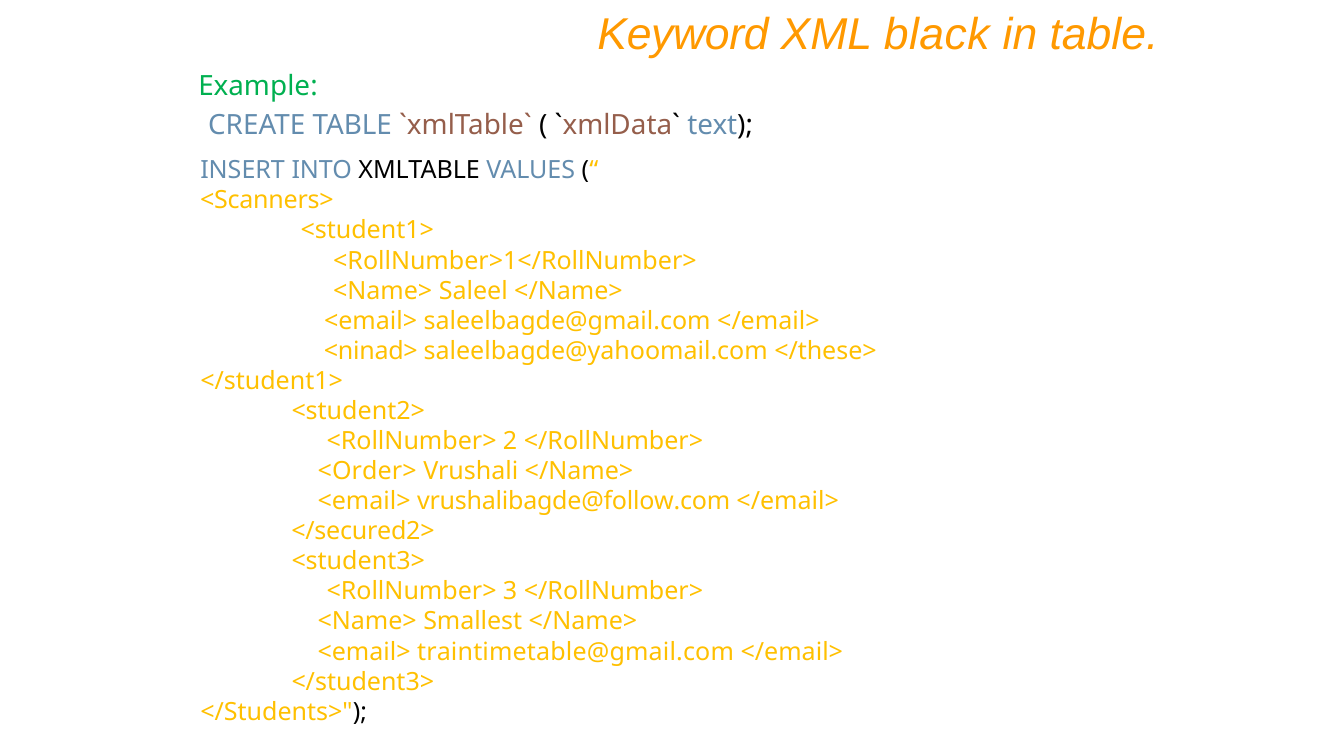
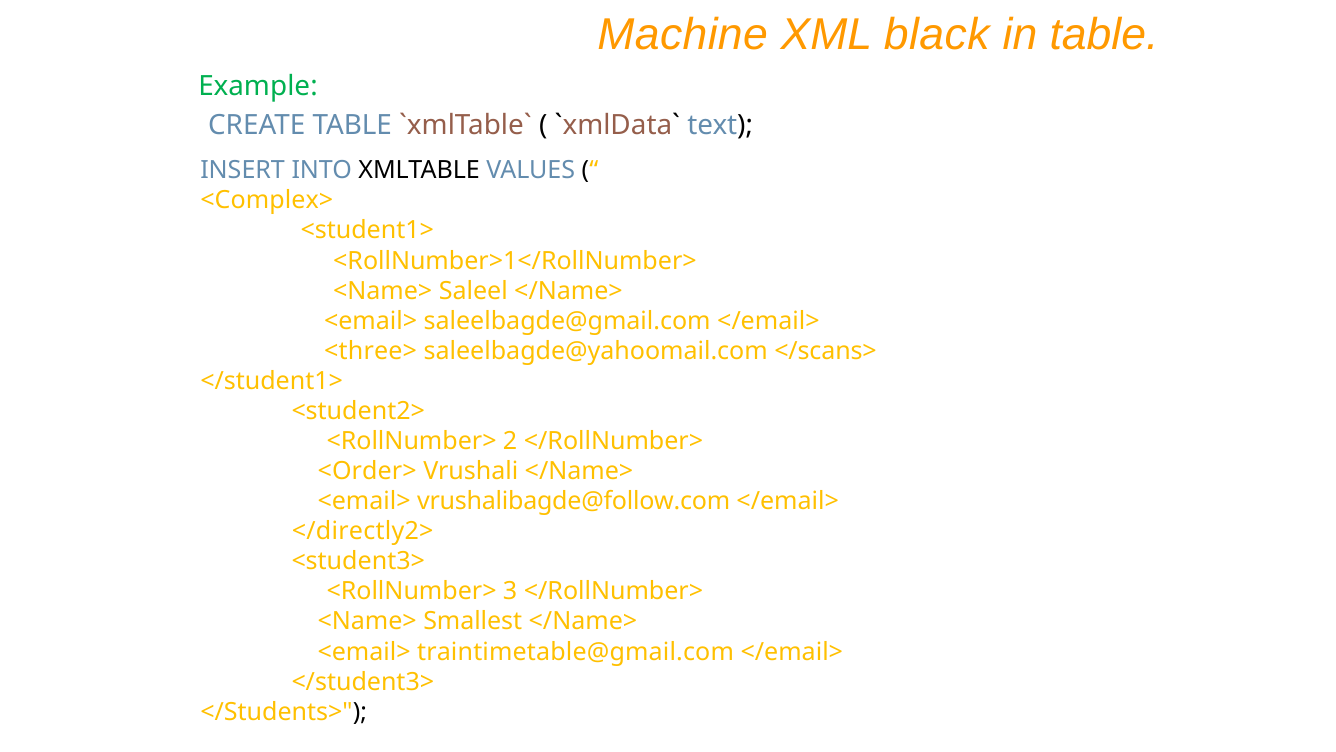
Keyword: Keyword -> Machine
<Scanners>: <Scanners> -> <Complex>
<ninad>: <ninad> -> <three>
</these>: </these> -> </scans>
</secured2>: </secured2> -> </directly2>
